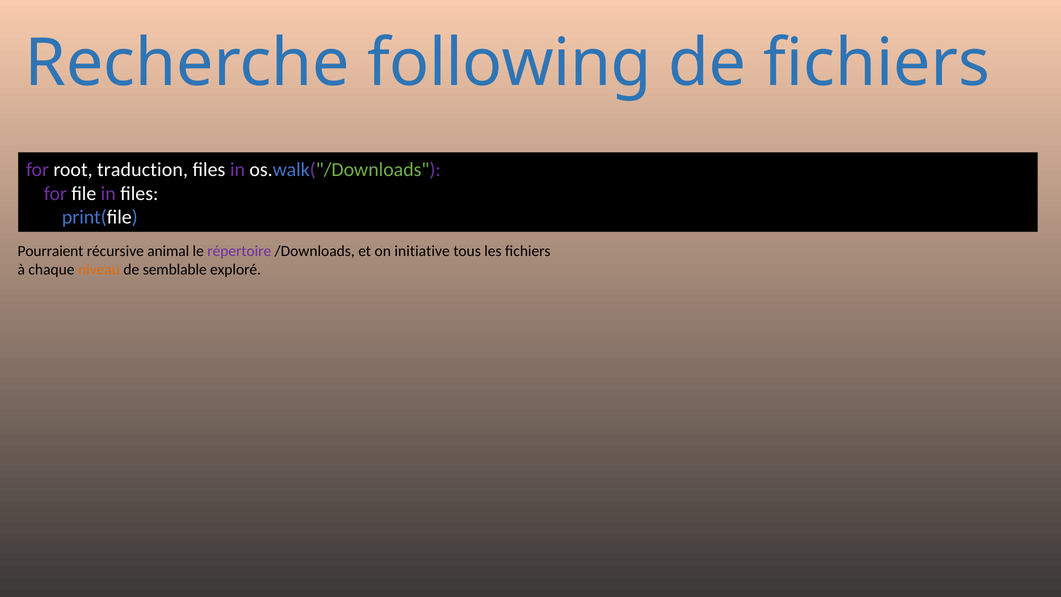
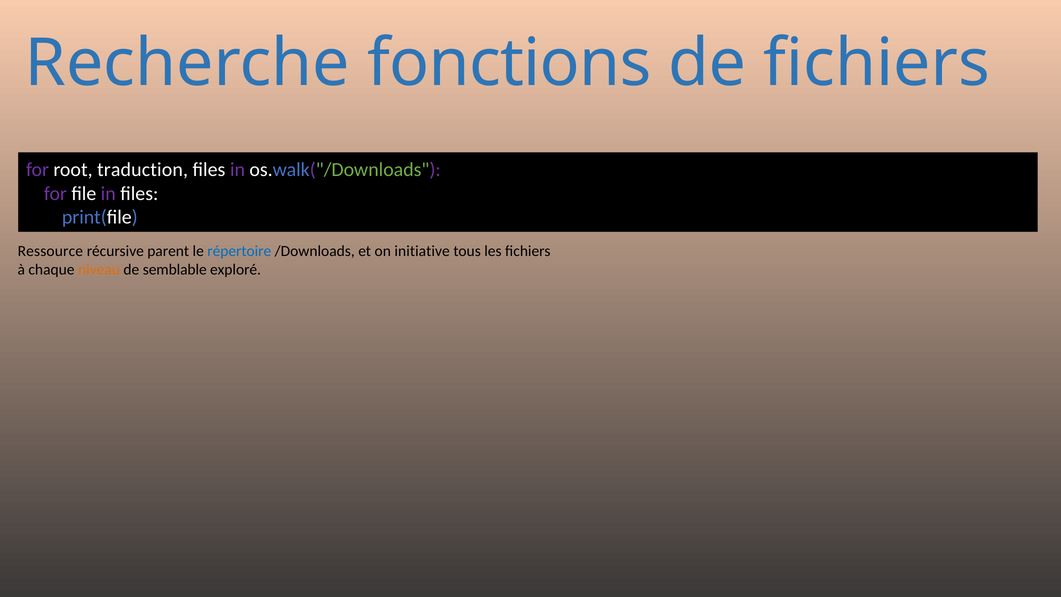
following: following -> fonctions
Pourraient: Pourraient -> Ressource
animal: animal -> parent
répertoire colour: purple -> blue
